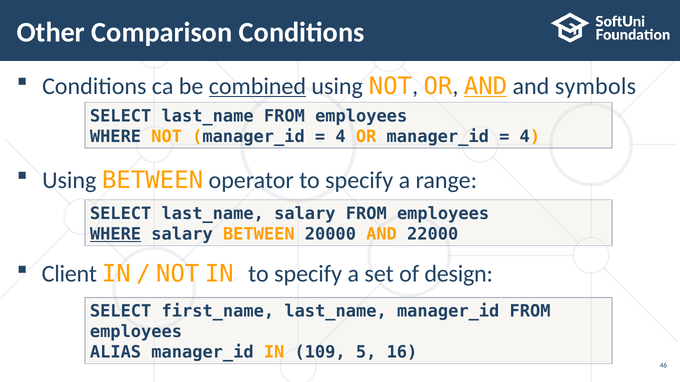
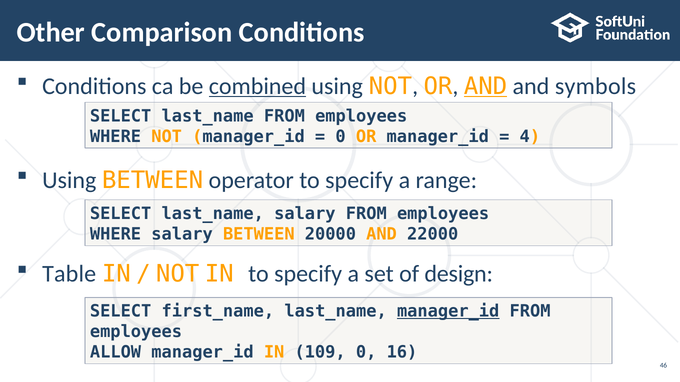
4 at (341, 137): 4 -> 0
WHERE at (116, 234) underline: present -> none
Client: Client -> Table
manager_id at (448, 312) underline: none -> present
ALIAS: ALIAS -> ALLOW
109 5: 5 -> 0
